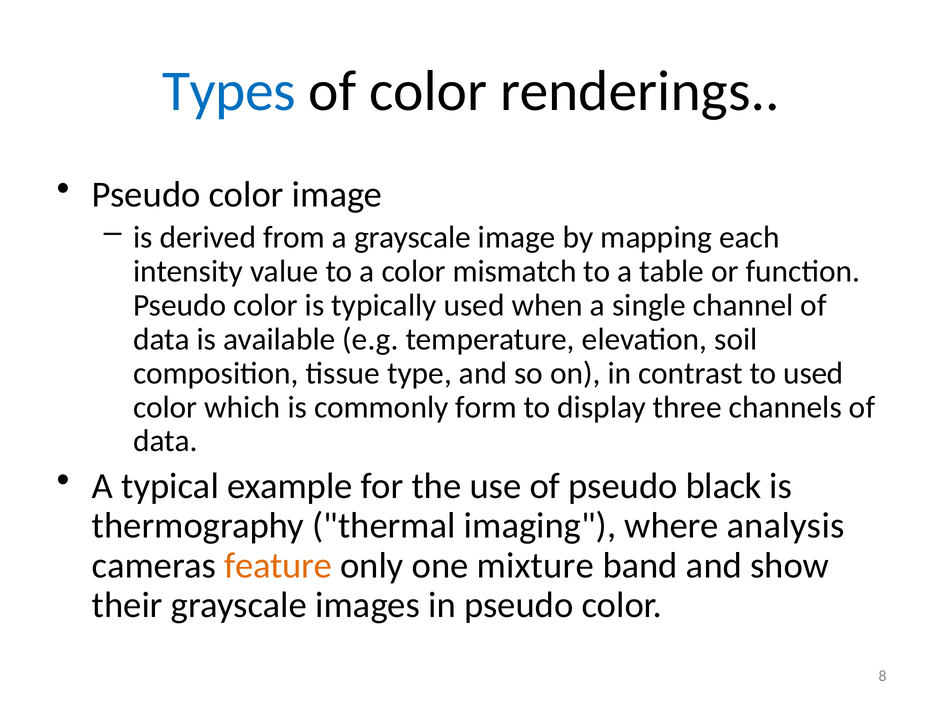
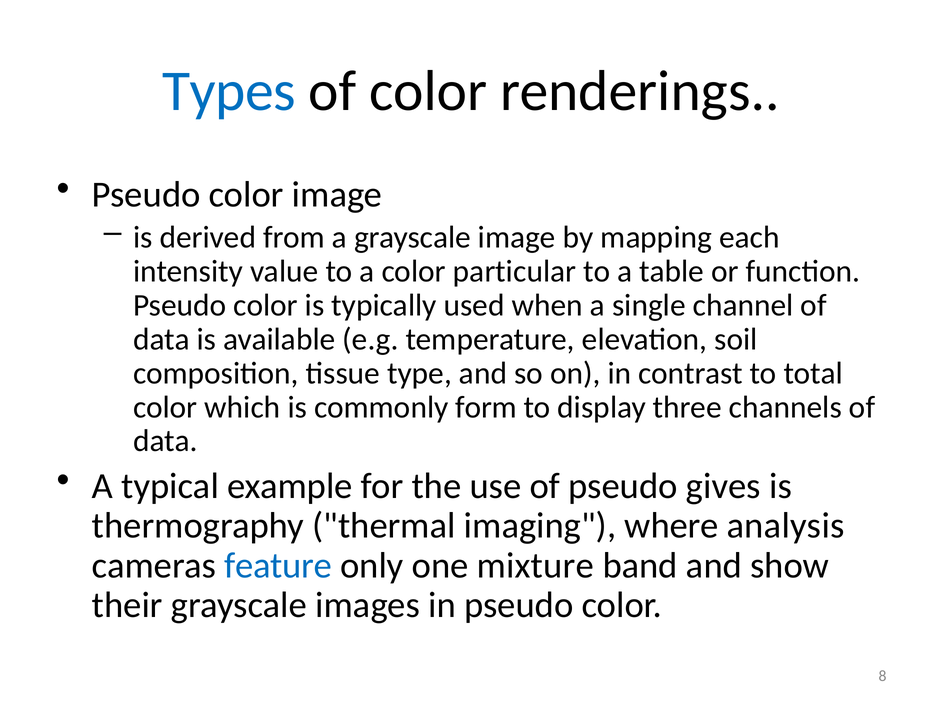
mismatch: mismatch -> particular
to used: used -> total
black: black -> gives
feature colour: orange -> blue
